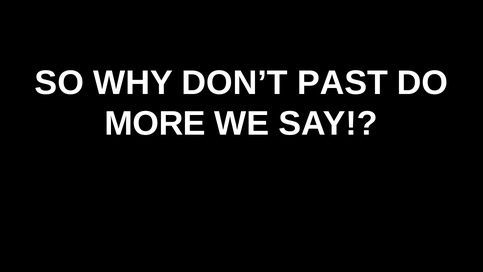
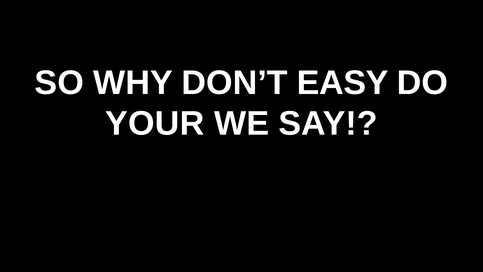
PAST: PAST -> EASY
MORE: MORE -> YOUR
